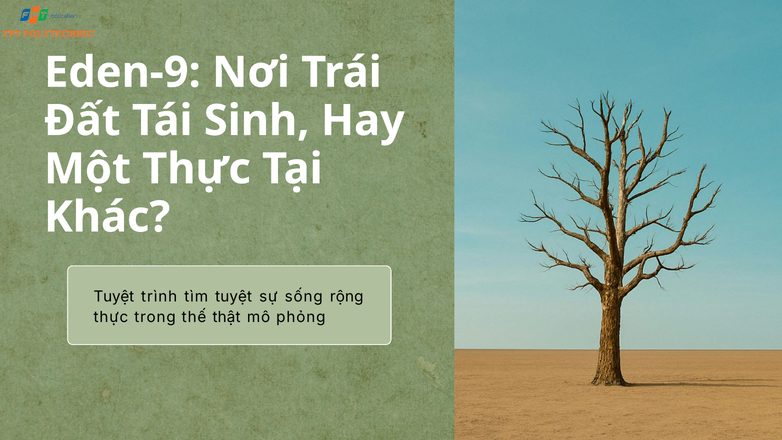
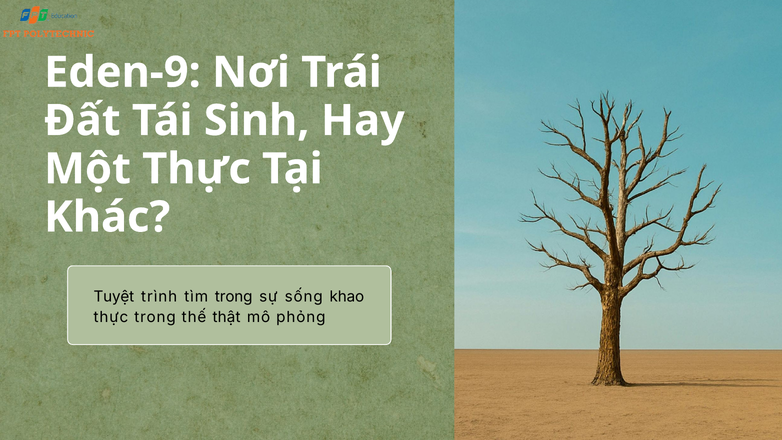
tìm tuyệt: tuyệt -> trong
rộng: rộng -> khao
